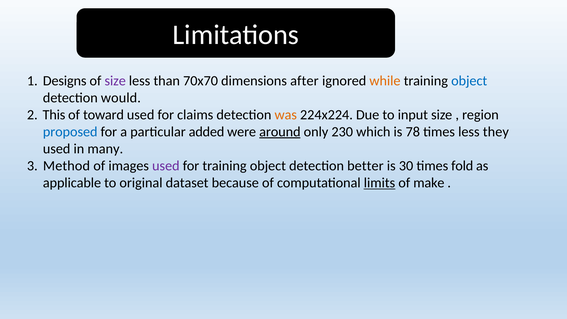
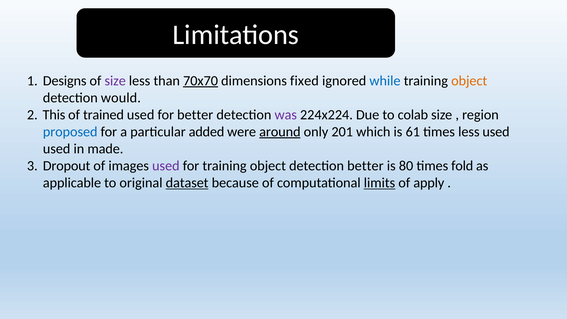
70x70 underline: none -> present
after: after -> fixed
while colour: orange -> blue
object at (469, 81) colour: blue -> orange
toward: toward -> trained
for claims: claims -> better
was colour: orange -> purple
input: input -> colab
230: 230 -> 201
78: 78 -> 61
less they: they -> used
many: many -> made
Method: Method -> Dropout
30: 30 -> 80
dataset underline: none -> present
make: make -> apply
